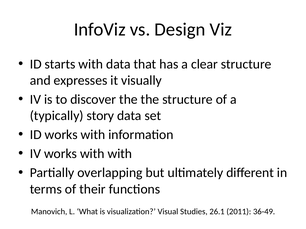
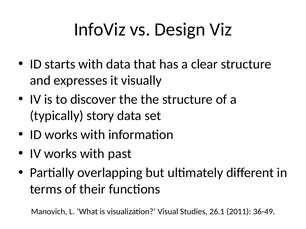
with with: with -> past
